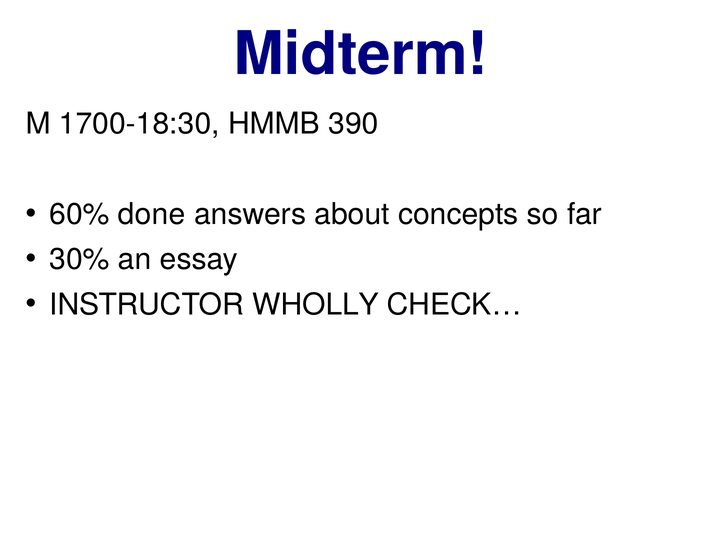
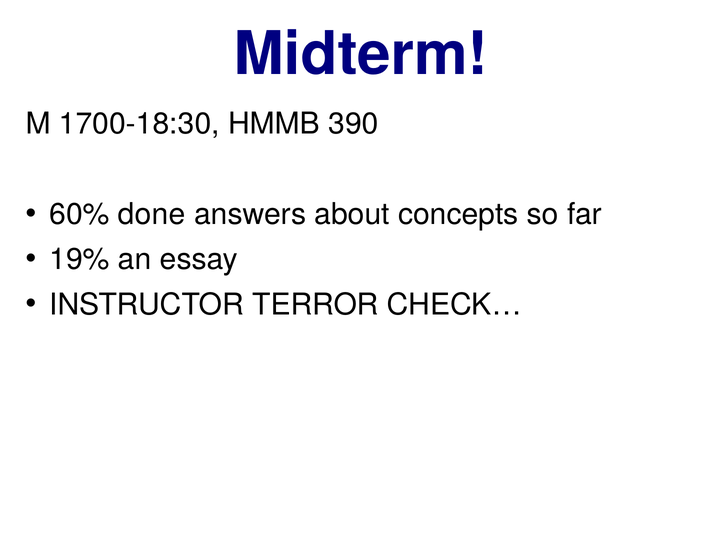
30%: 30% -> 19%
WHOLLY: WHOLLY -> TERROR
